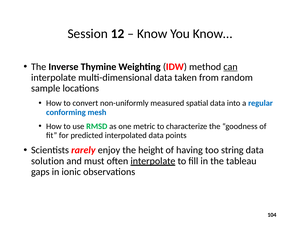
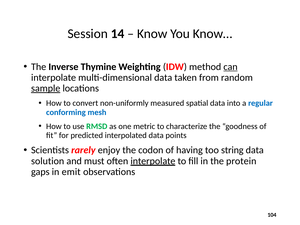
12: 12 -> 14
sample underline: none -> present
height: height -> codon
tableau: tableau -> protein
ionic: ionic -> emit
